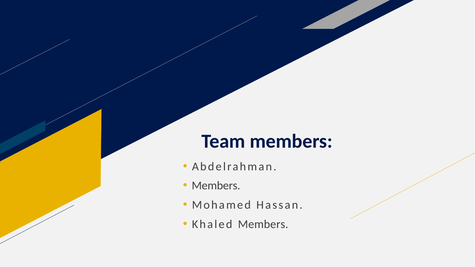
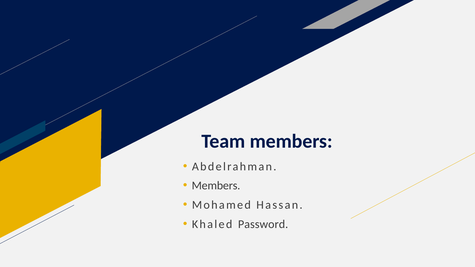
Khaled Members: Members -> Password
